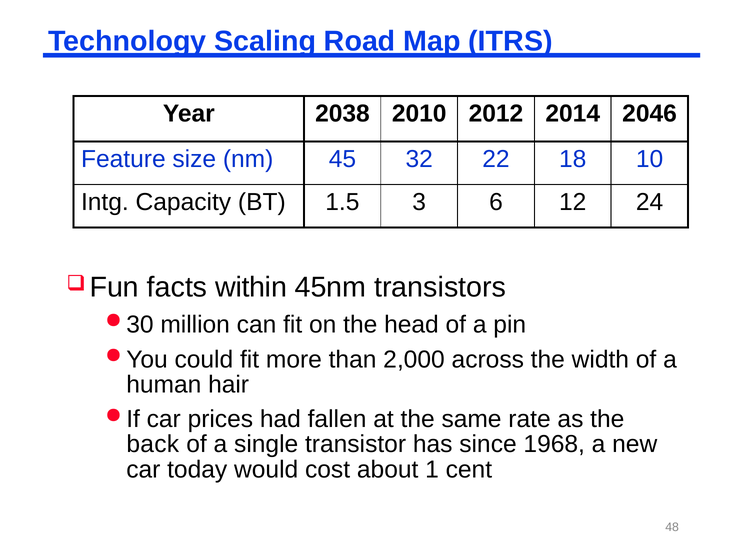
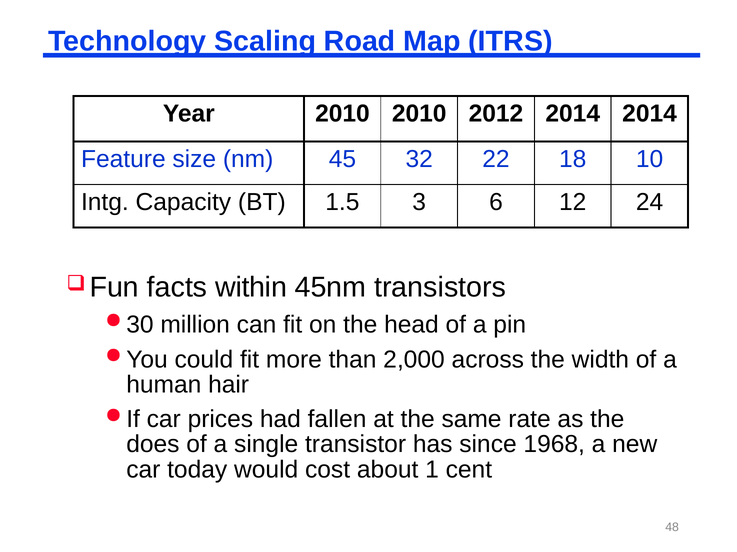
Year 2038: 2038 -> 2010
2014 2046: 2046 -> 2014
back: back -> does
